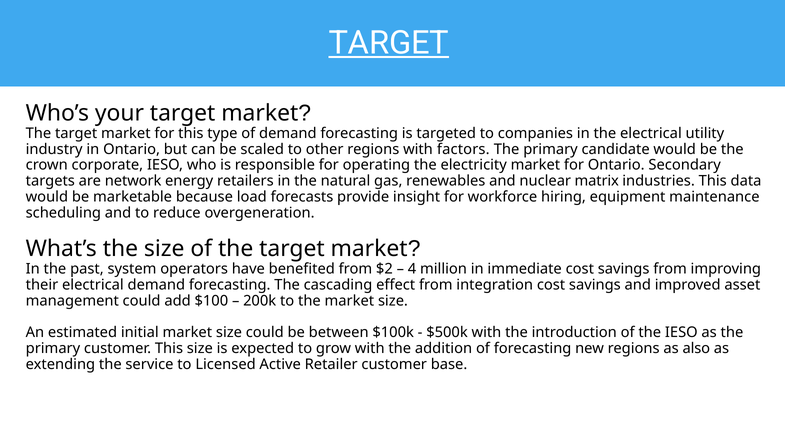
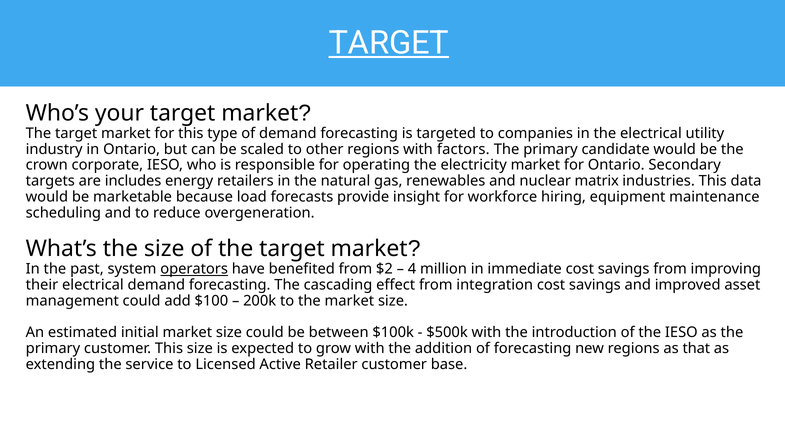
network: network -> includes
operators underline: none -> present
also: also -> that
